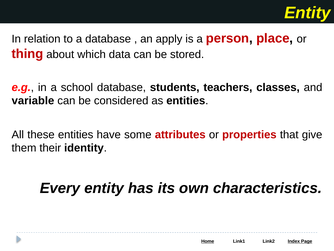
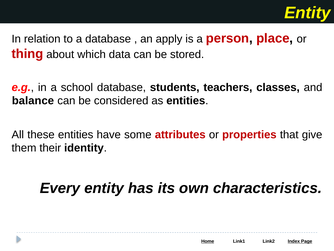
variable: variable -> balance
